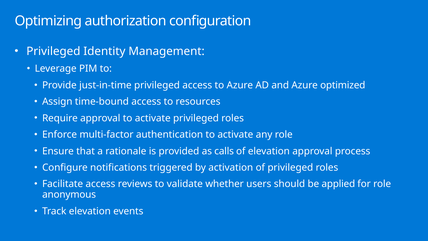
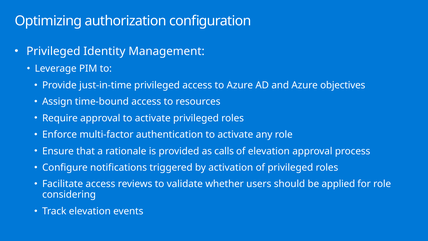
optimized: optimized -> objectives
anonymous: anonymous -> considering
